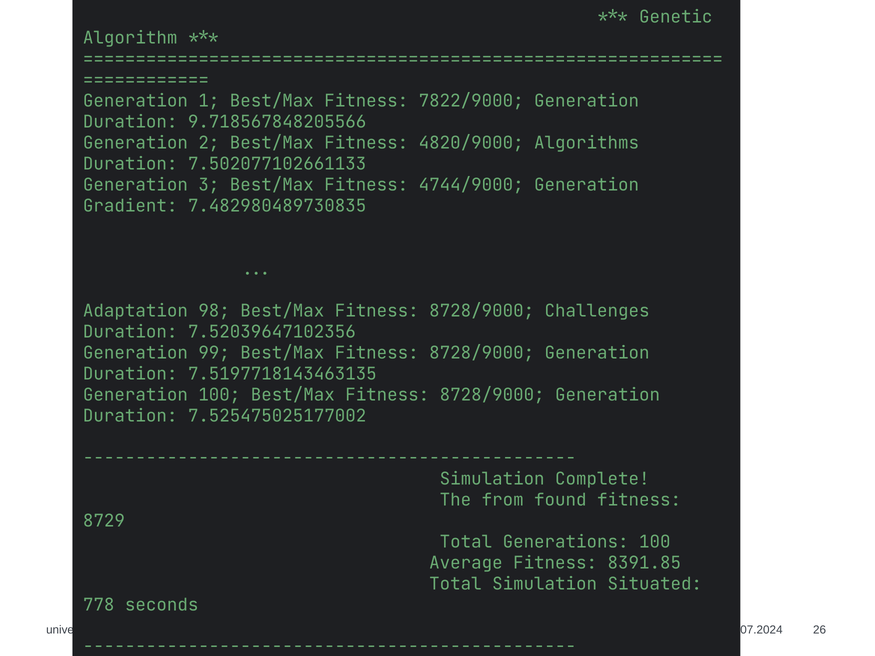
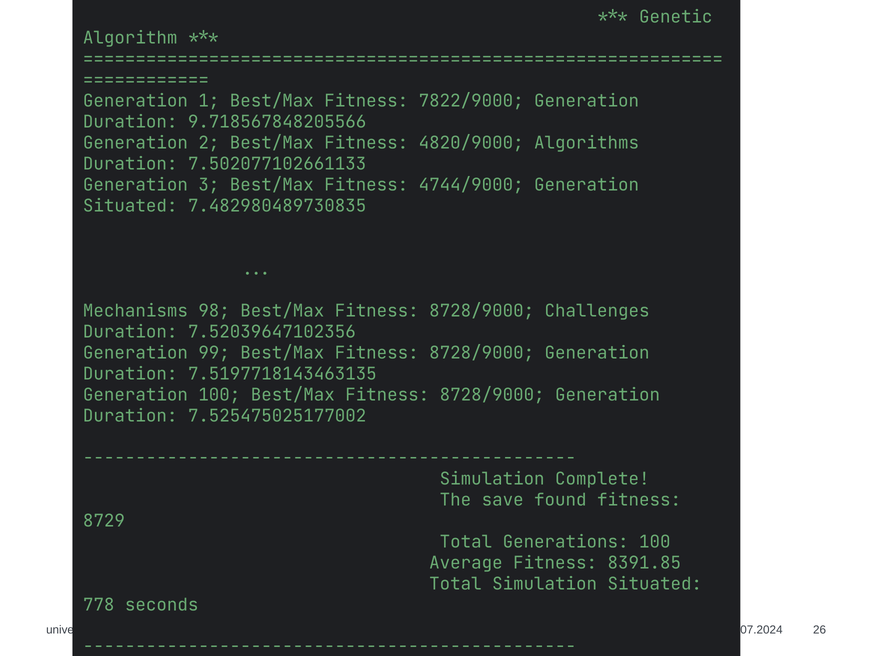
Gradient at (130, 206): Gradient -> Situated
Adaptation: Adaptation -> Mechanisms
from: from -> save
